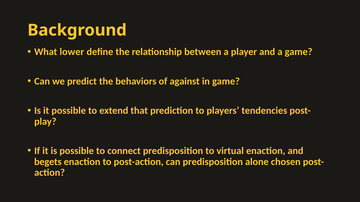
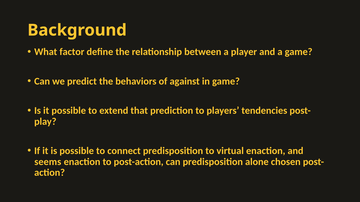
lower: lower -> factor
begets: begets -> seems
